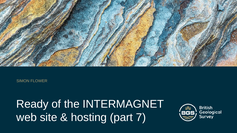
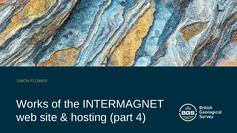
Ready: Ready -> Works
7: 7 -> 4
